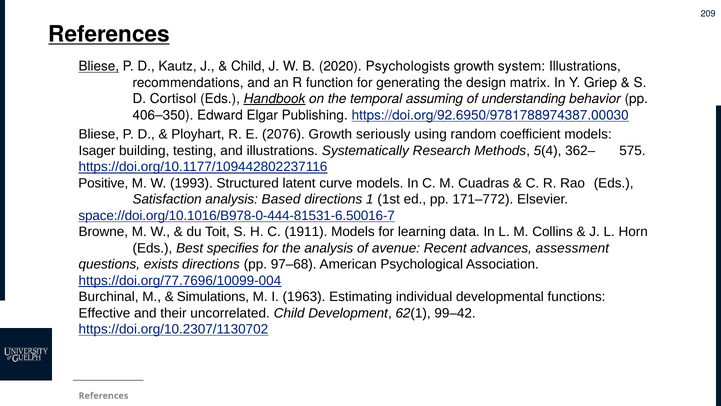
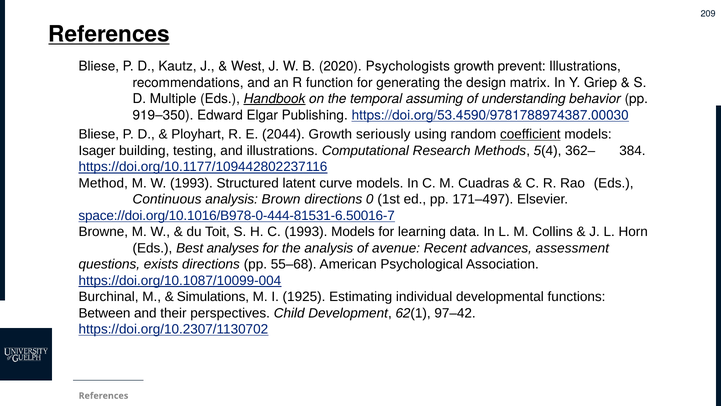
Bliese at (99, 66) underline: present -> none
Child at (248, 66): Child -> West
system: system -> prevent
Cortisol: Cortisol -> Multiple
406–350: 406–350 -> 919–350
https://doi.org/92.6950/9781788974387.00030: https://doi.org/92.6950/9781788974387.00030 -> https://doi.org/53.4590/9781788974387.00030
2076: 2076 -> 2044
coefficient underline: none -> present
Systematically: Systematically -> Computational
575: 575 -> 384
Positive: Positive -> Method
Satisfaction: Satisfaction -> Continuous
Based: Based -> Brown
1: 1 -> 0
171–772: 171–772 -> 171–497
C 1911: 1911 -> 1993
specifies: specifies -> analyses
97–68: 97–68 -> 55–68
https://doi.org/77.7696/10099-004: https://doi.org/77.7696/10099-004 -> https://doi.org/10.1087/10099-004
1963: 1963 -> 1925
Effective: Effective -> Between
uncorrelated: uncorrelated -> perspectives
99–42: 99–42 -> 97–42
